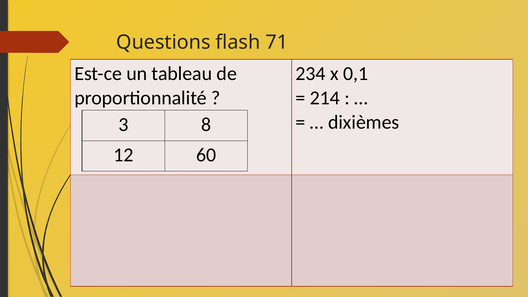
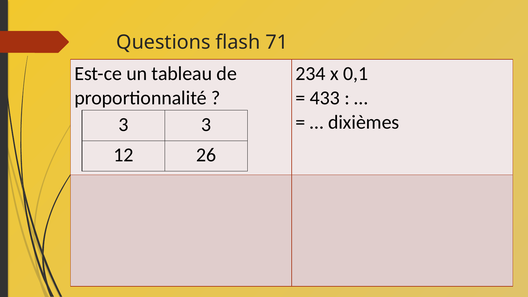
214: 214 -> 433
3 8: 8 -> 3
60: 60 -> 26
